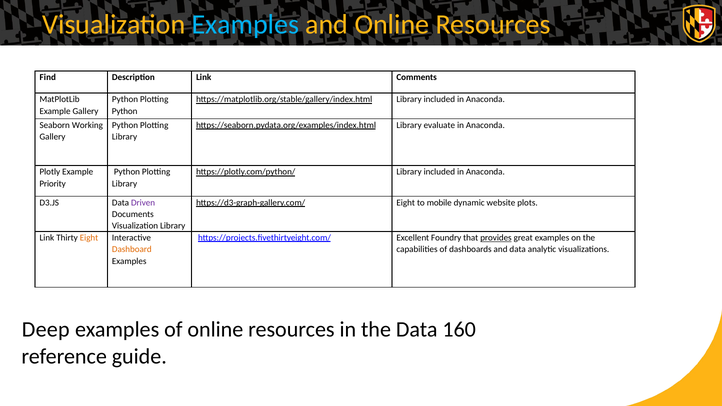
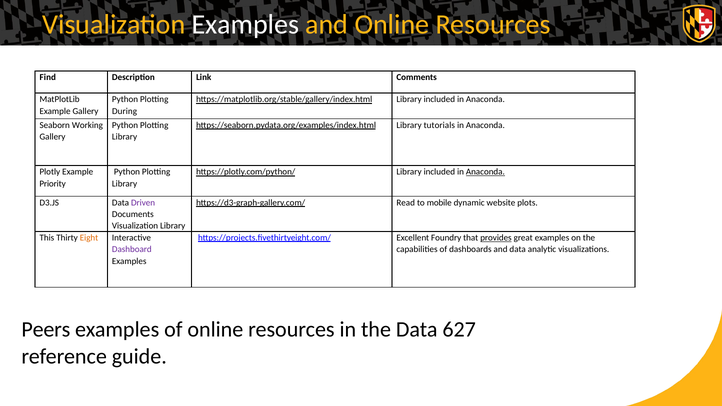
Examples at (245, 25) colour: light blue -> white
Python at (125, 111): Python -> During
evaluate: evaluate -> tutorials
Anaconda at (485, 172) underline: none -> present
https://d3-graph-gallery.com/ Eight: Eight -> Read
Link at (47, 238): Link -> This
Dashboard colour: orange -> purple
Deep: Deep -> Peers
160: 160 -> 627
